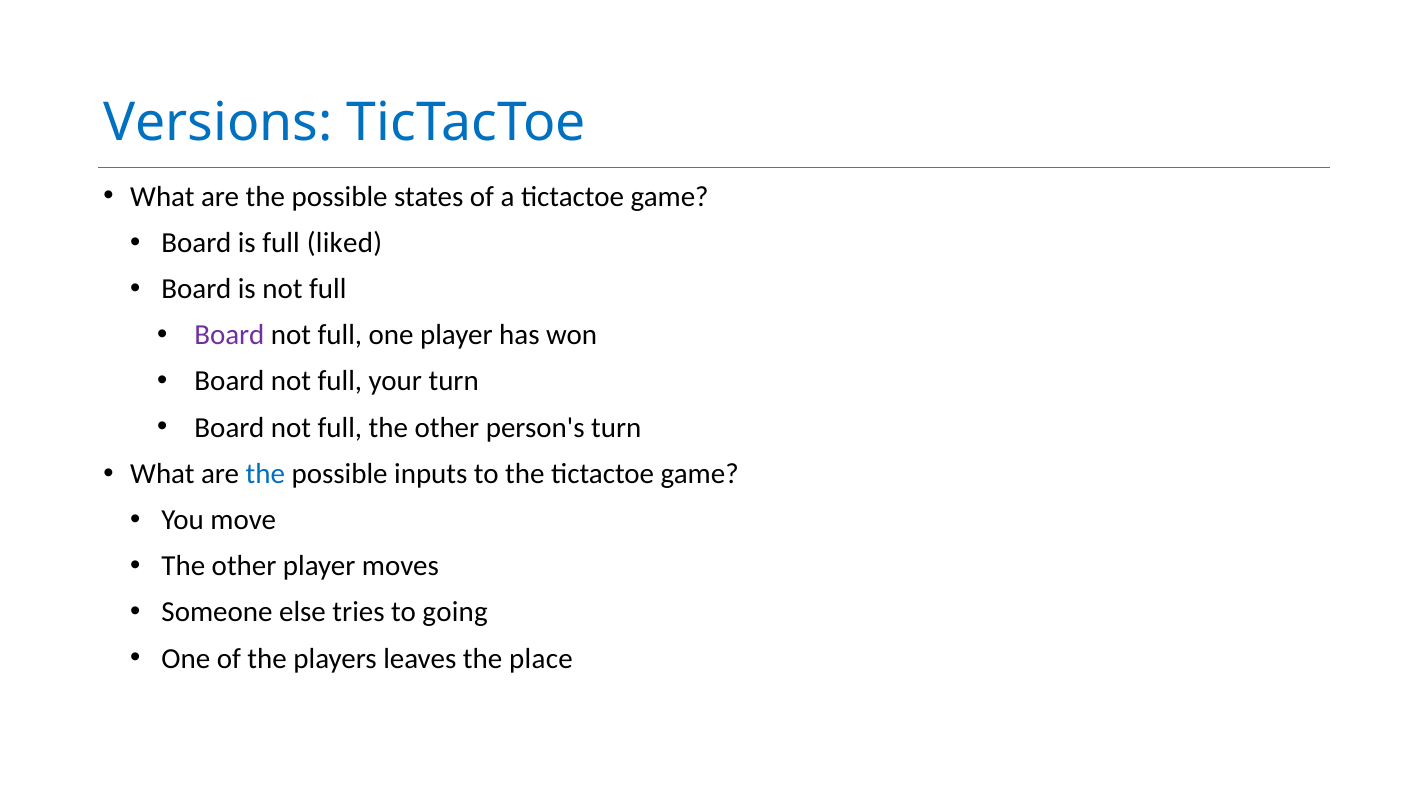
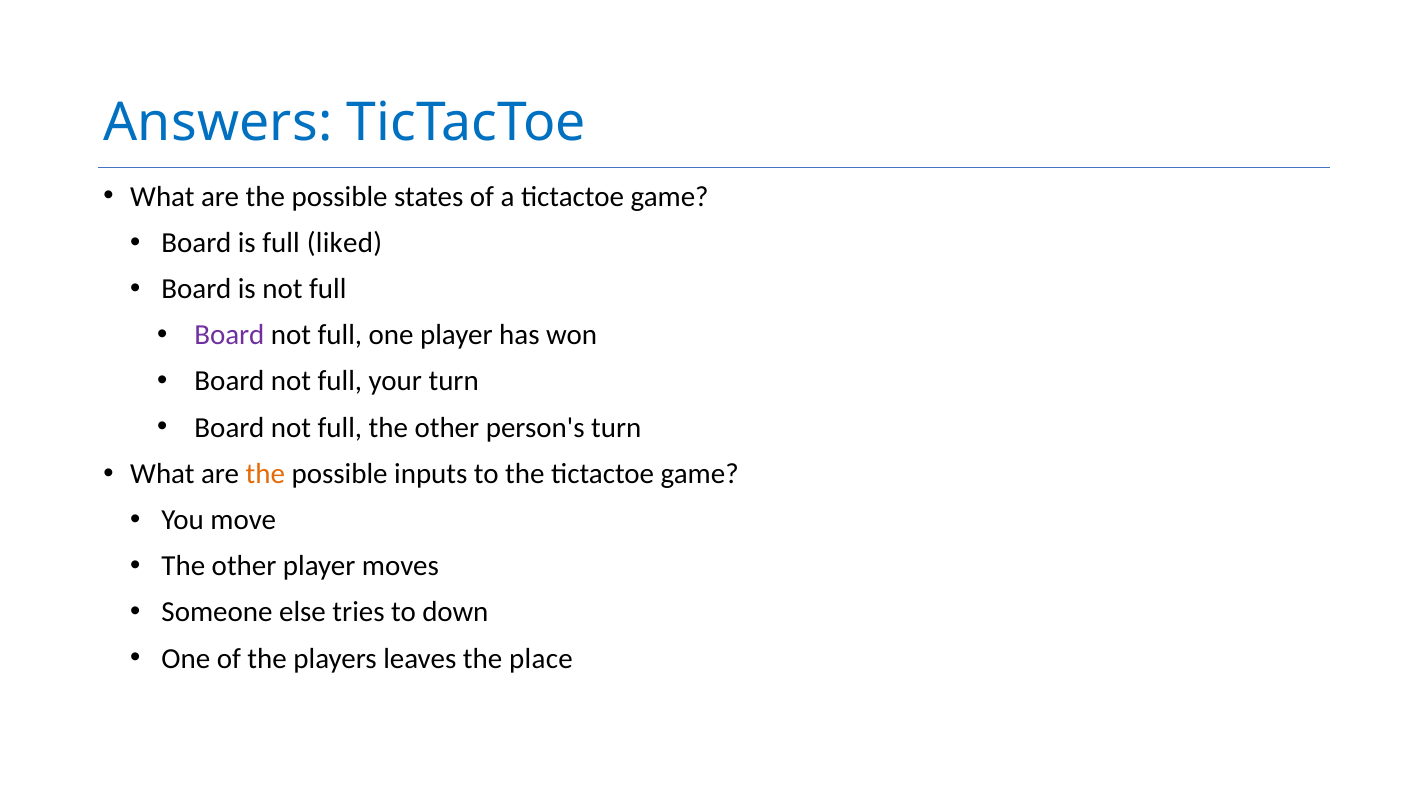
Versions: Versions -> Answers
the at (265, 474) colour: blue -> orange
going: going -> down
